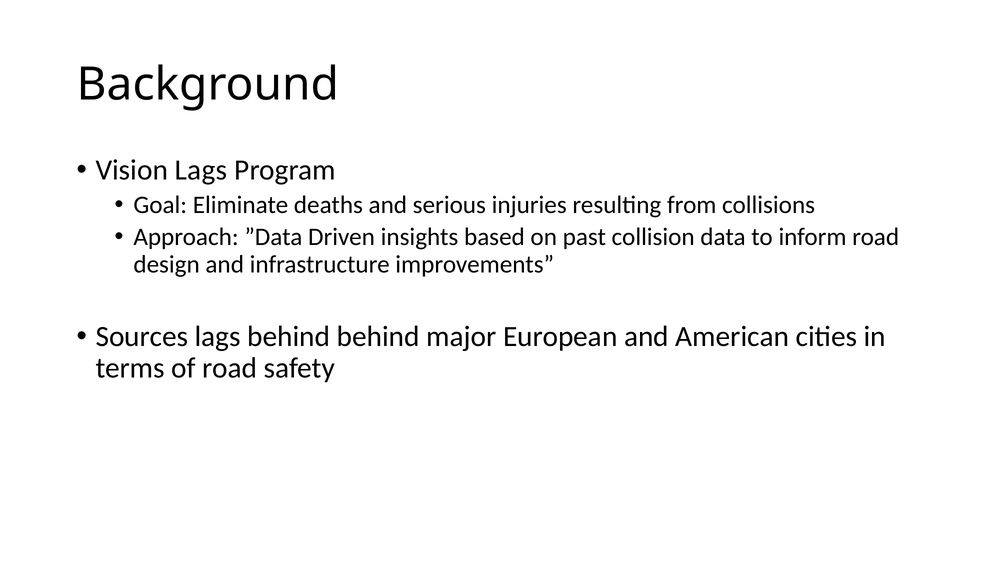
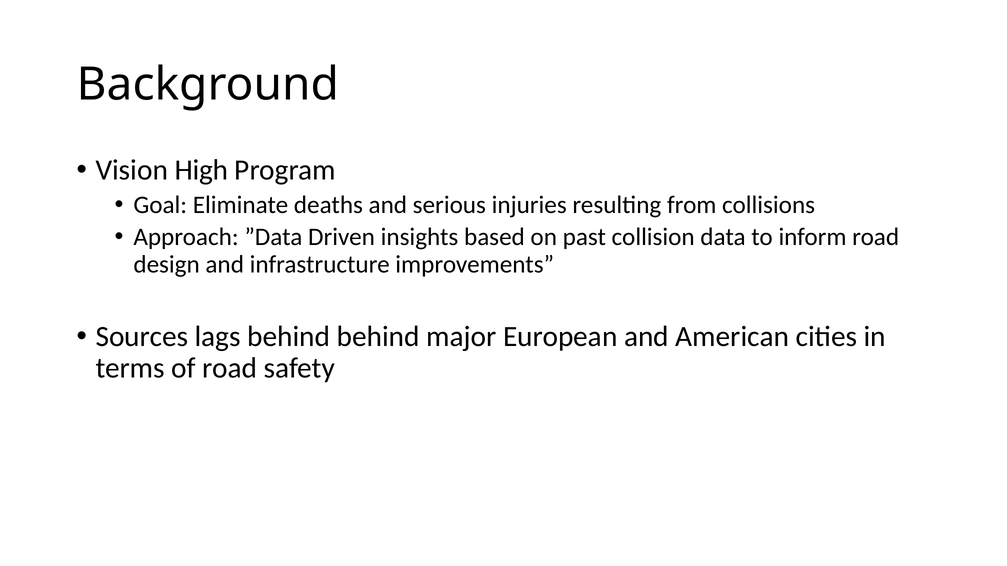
Vision Lags: Lags -> High
